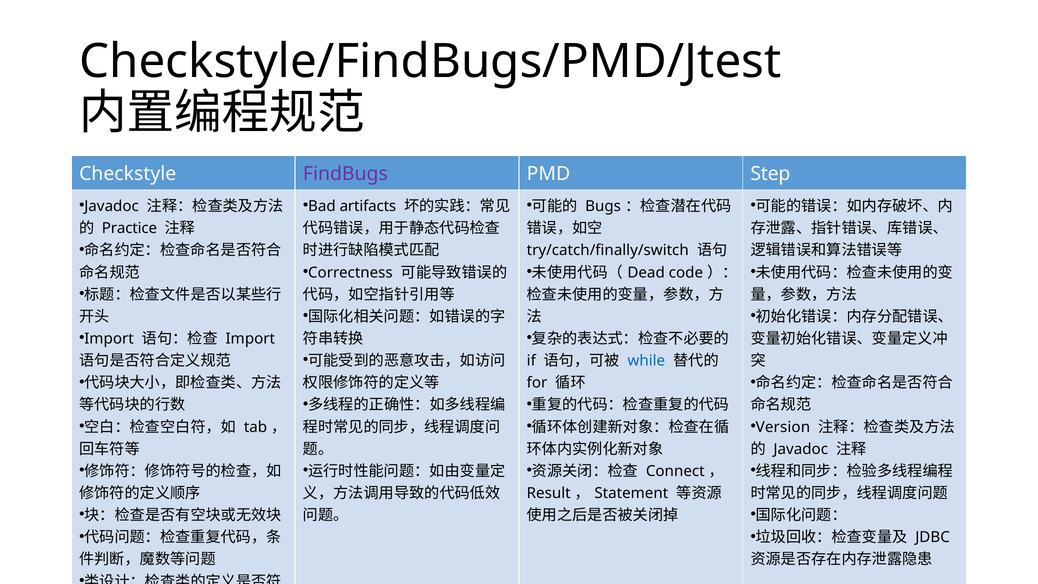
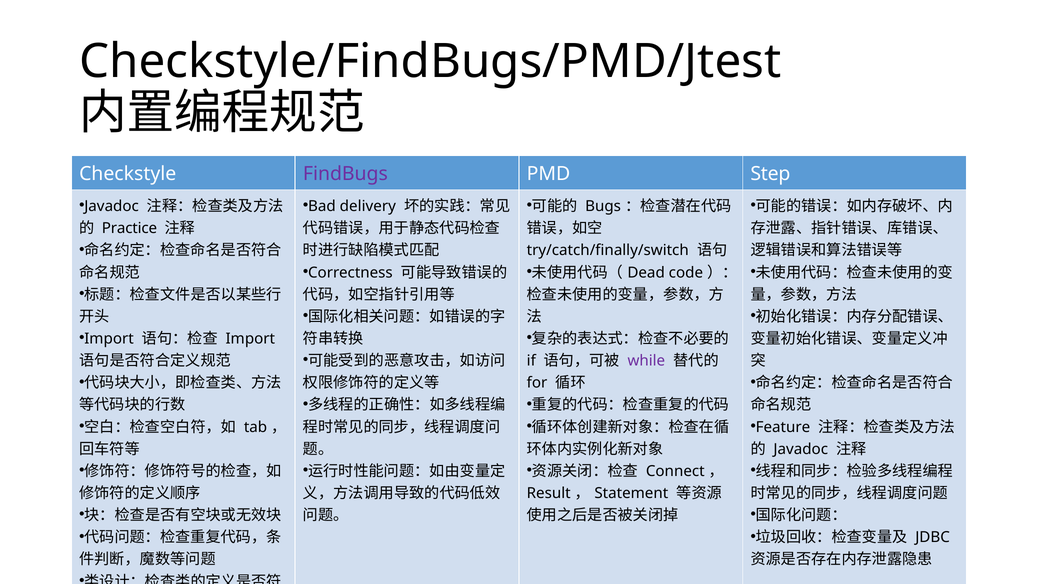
artifacts: artifacts -> delivery
while colour: blue -> purple
Version: Version -> Feature
